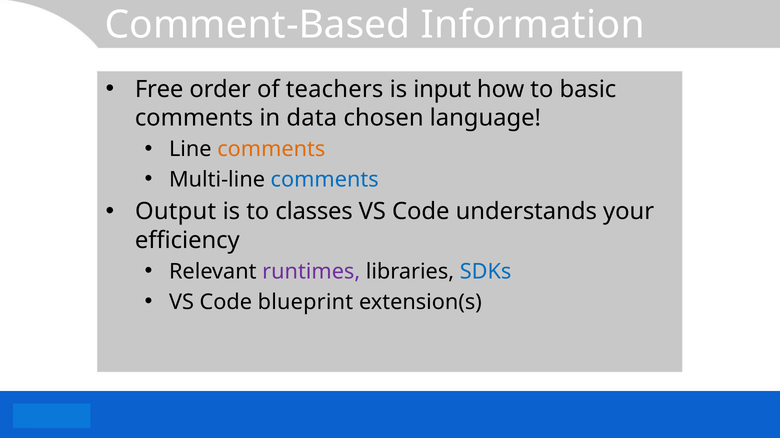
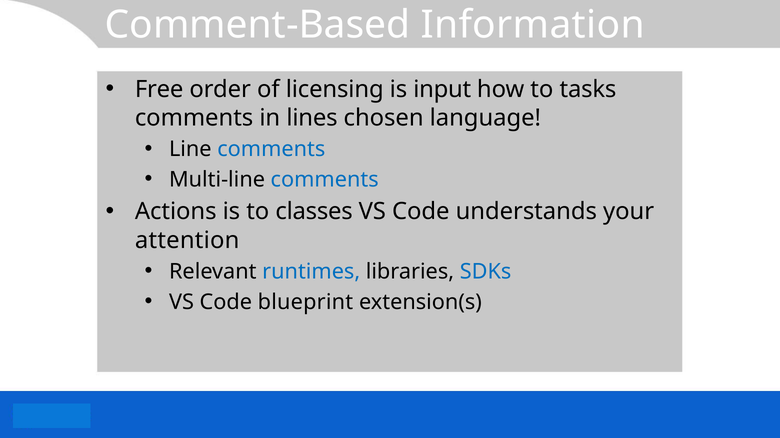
teachers: teachers -> licensing
basic: basic -> tasks
data: data -> lines
comments at (271, 149) colour: orange -> blue
Output: Output -> Actions
efficiency: efficiency -> attention
runtimes colour: purple -> blue
